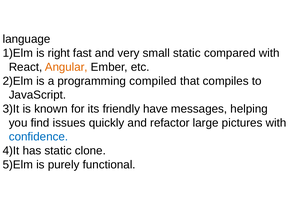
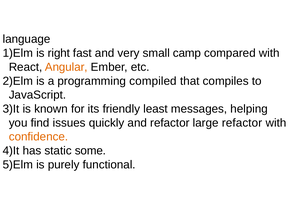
small static: static -> camp
have: have -> least
large pictures: pictures -> refactor
confidence colour: blue -> orange
clone: clone -> some
